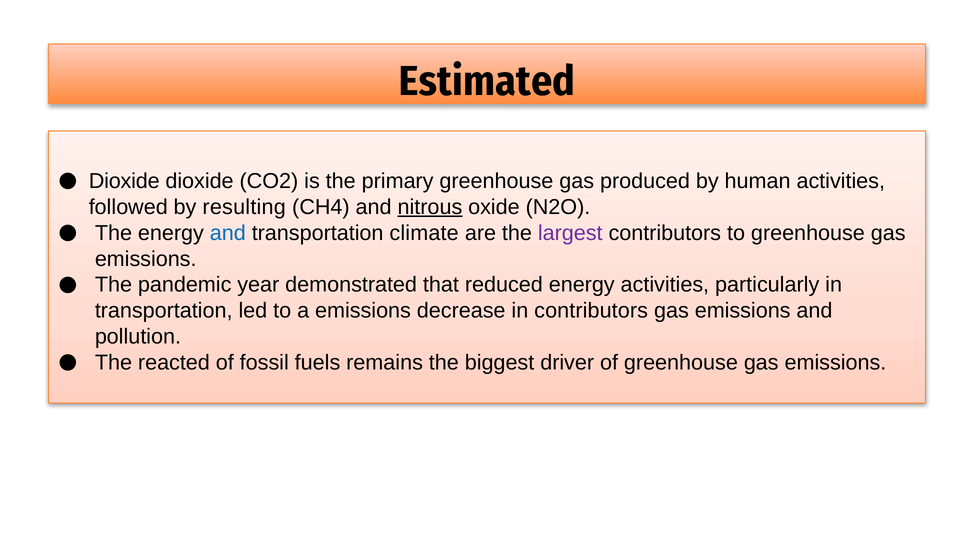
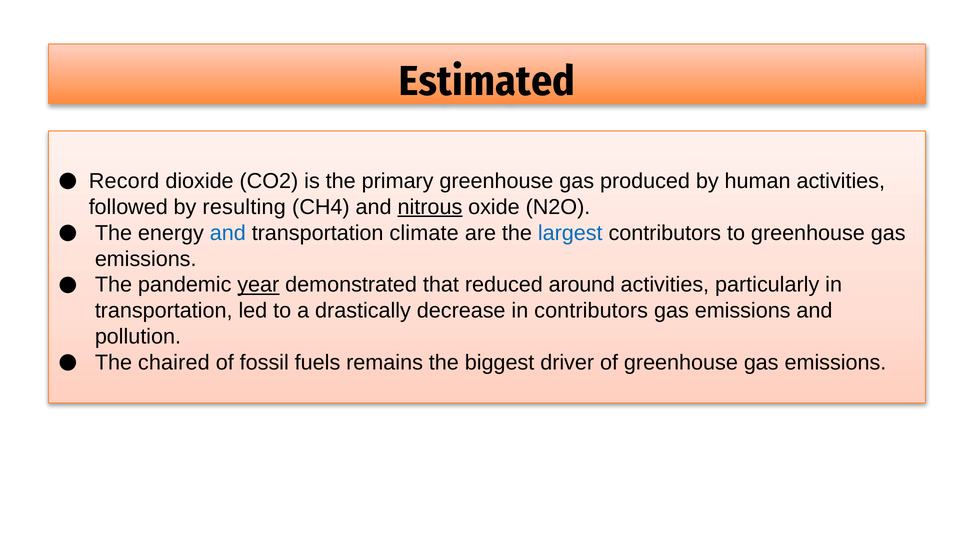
Dioxide at (124, 181): Dioxide -> Record
largest colour: purple -> blue
year underline: none -> present
reduced energy: energy -> around
a emissions: emissions -> drastically
reacted: reacted -> chaired
